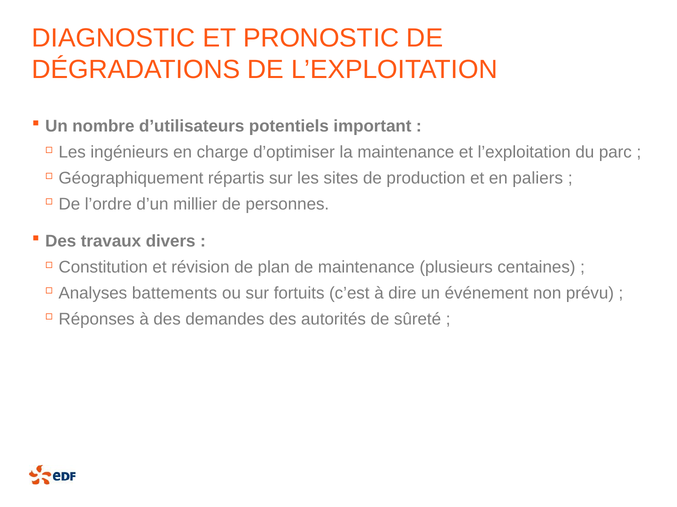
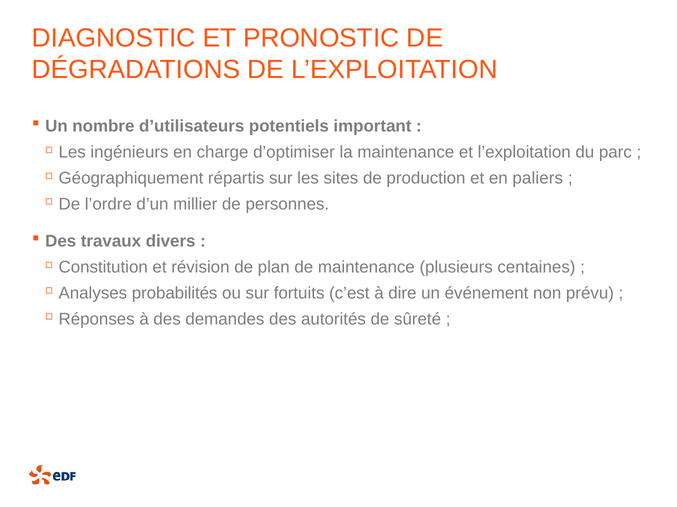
battements: battements -> probabilités
